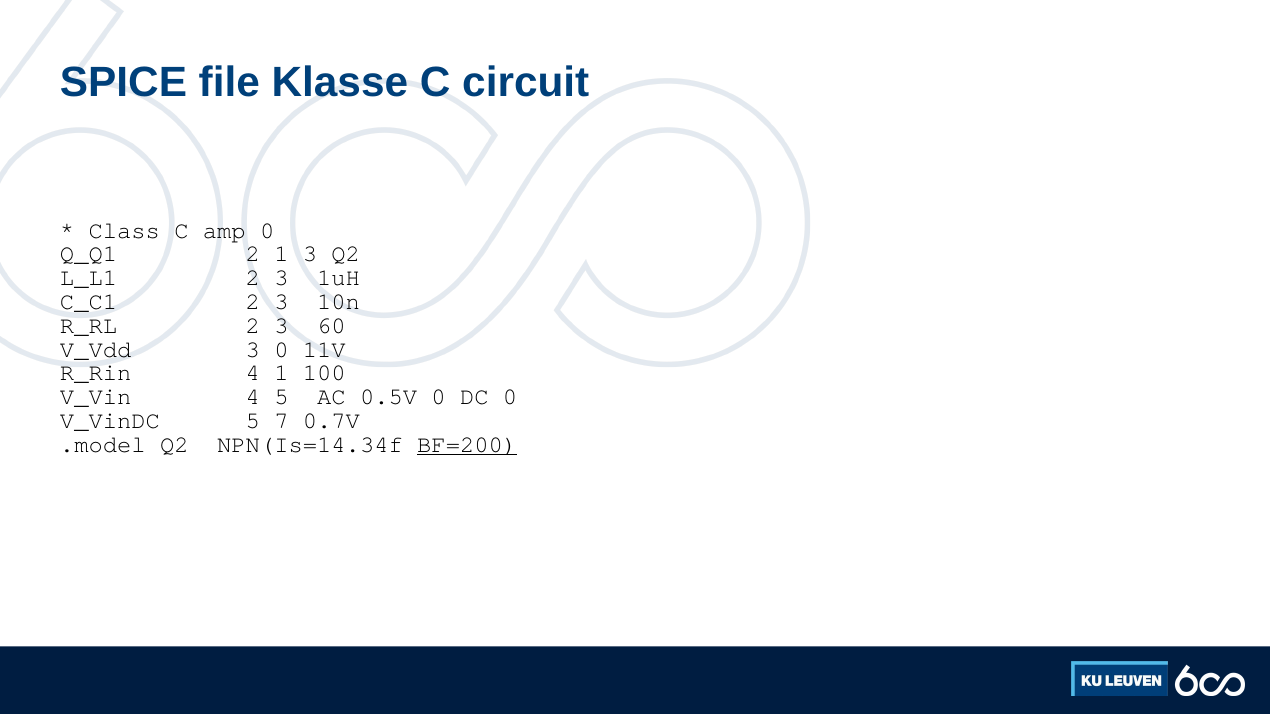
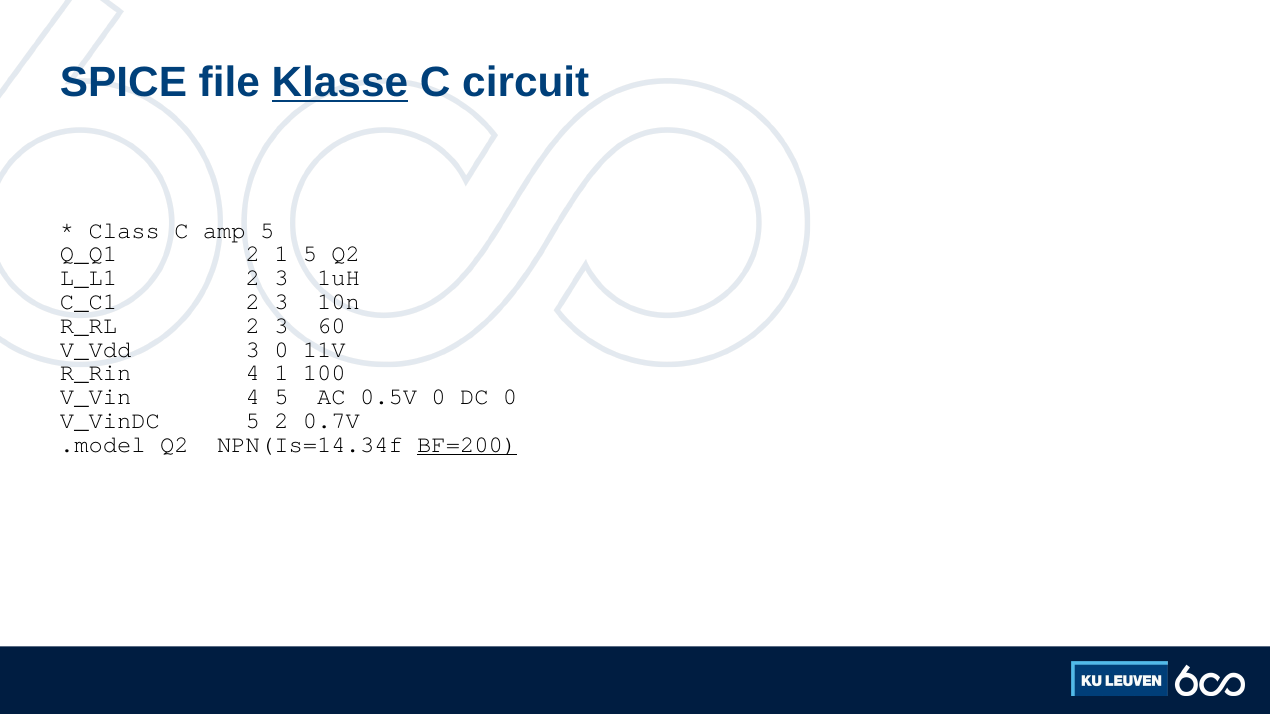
Klasse underline: none -> present
amp 0: 0 -> 5
1 3: 3 -> 5
5 7: 7 -> 2
